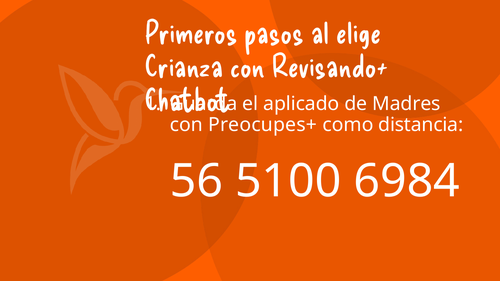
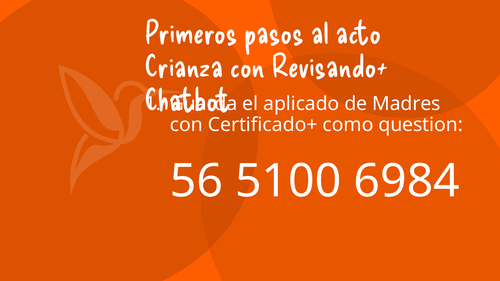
elige: elige -> acto
Preocupes+: Preocupes+ -> Certificado+
distancia: distancia -> question
